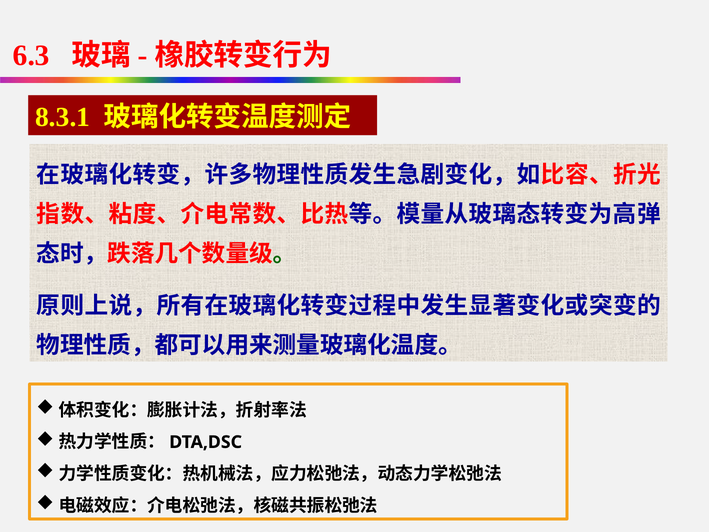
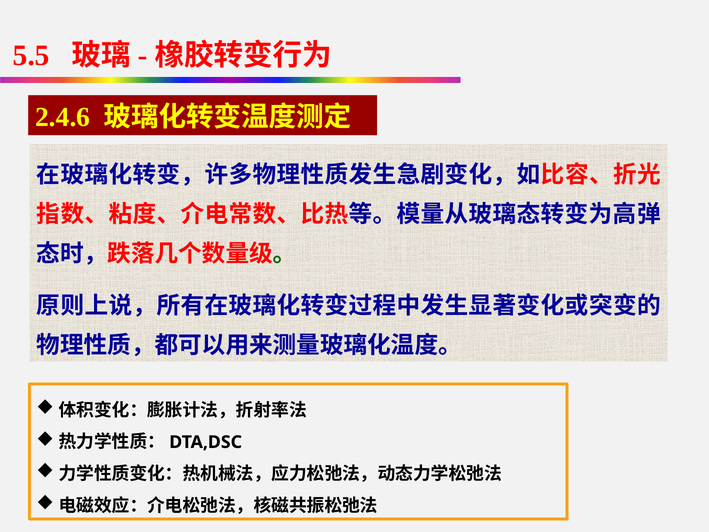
6.3: 6.3 -> 5.5
8.3.1: 8.3.1 -> 2.4.6
